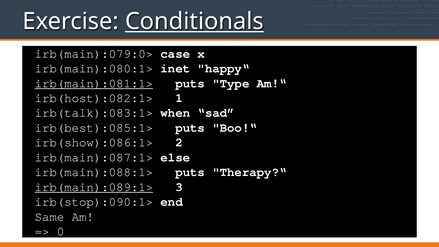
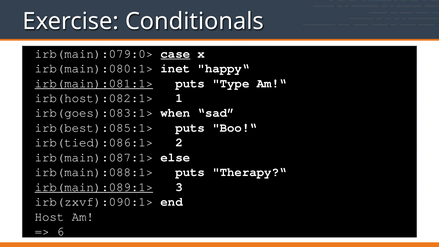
Conditionals underline: present -> none
case underline: none -> present
irb(talk):083:1>: irb(talk):083:1> -> irb(goes):083:1>
irb(show):086:1>: irb(show):086:1> -> irb(tied):086:1>
irb(stop):090:1>: irb(stop):090:1> -> irb(zxvf):090:1>
Same: Same -> Host
0: 0 -> 6
